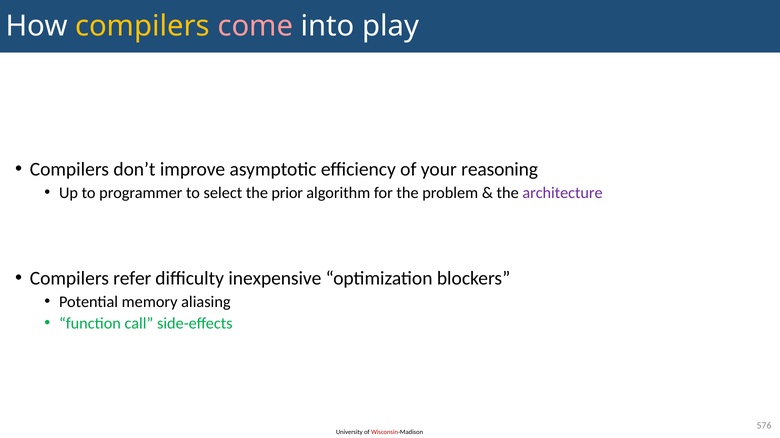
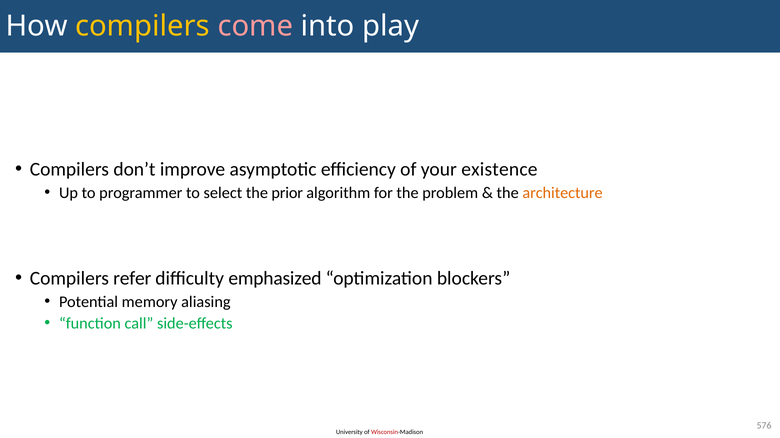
reasoning: reasoning -> existence
architecture colour: purple -> orange
inexpensive: inexpensive -> emphasized
